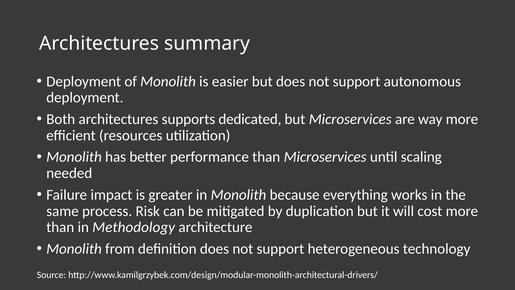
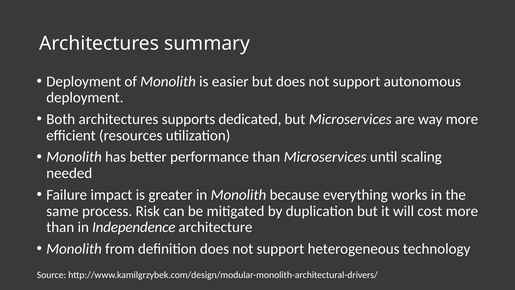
Methodology: Methodology -> Independence
